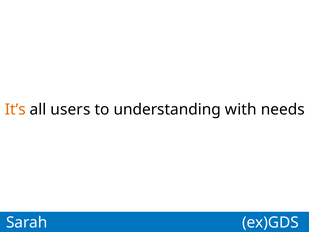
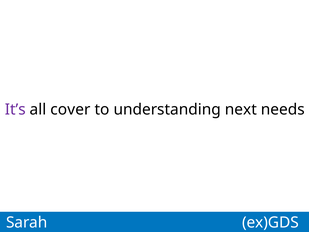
It’s colour: orange -> purple
users: users -> cover
with: with -> next
